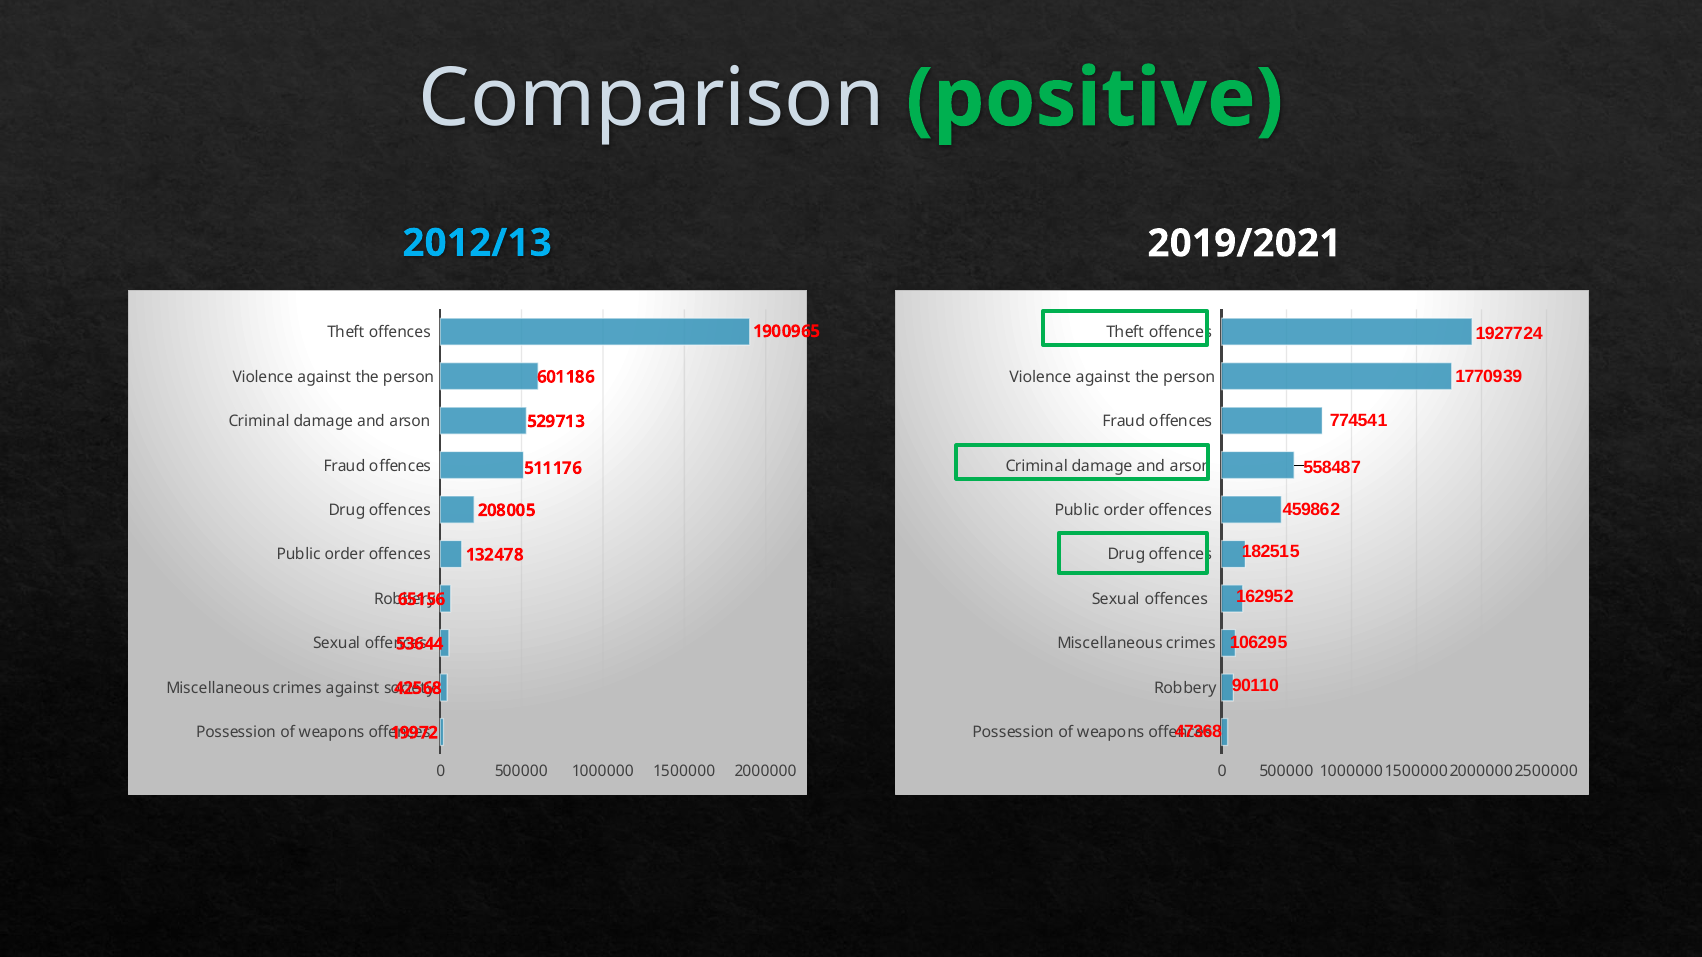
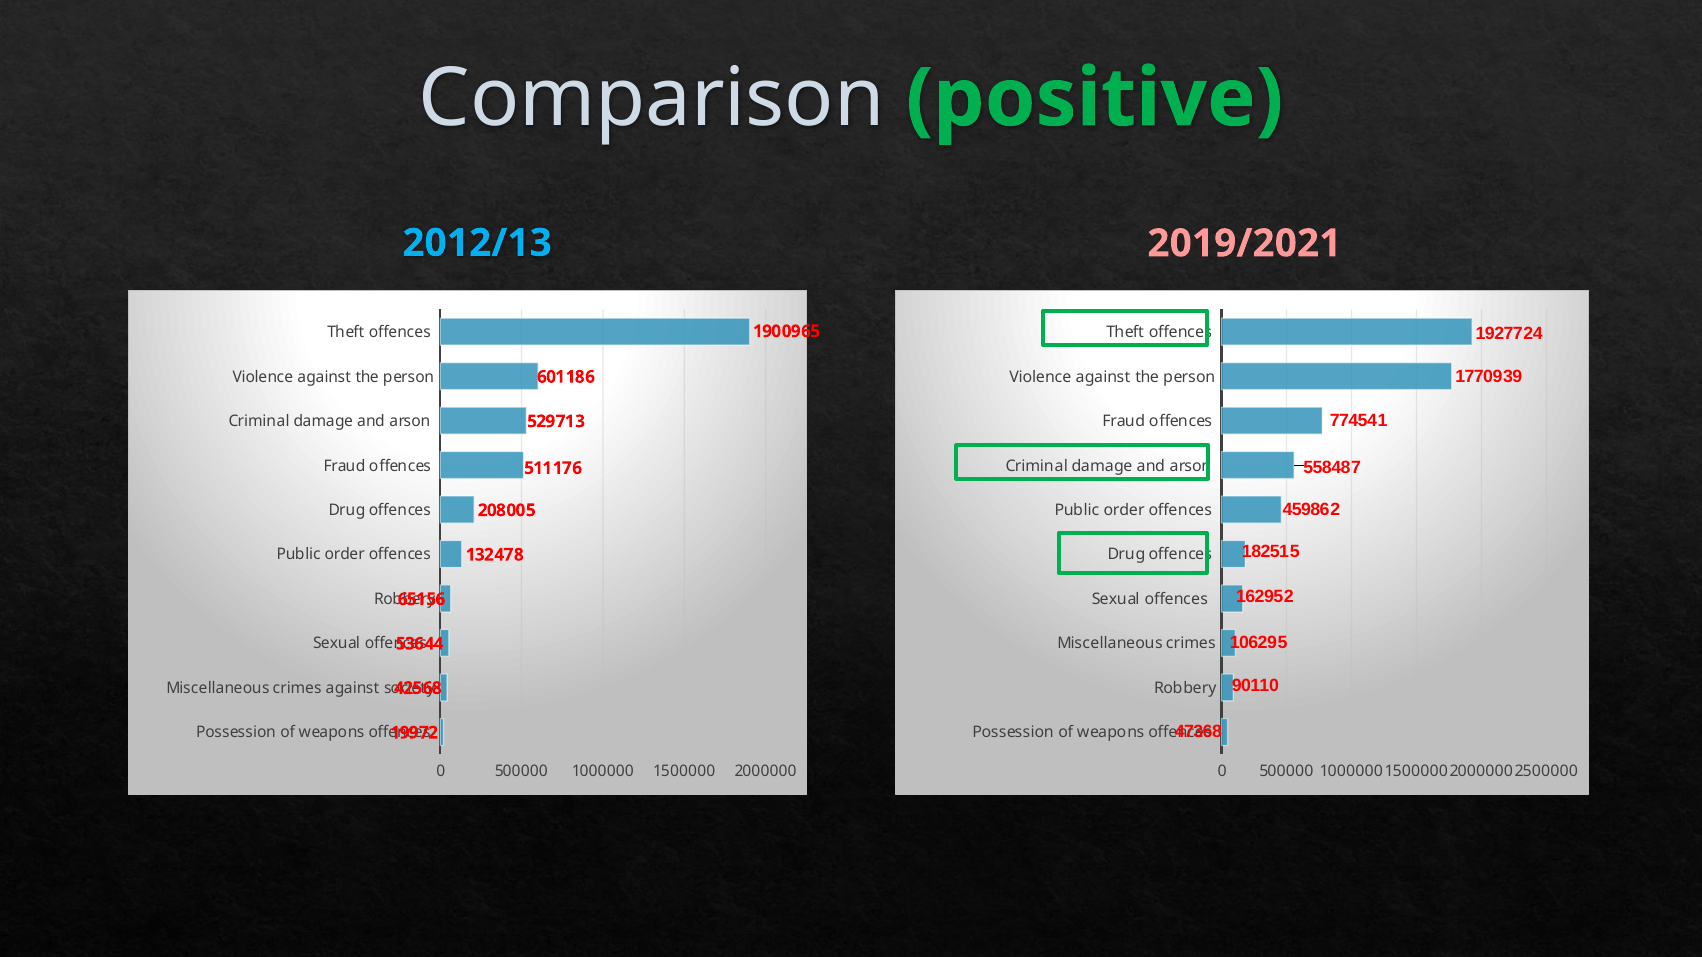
2019/2021 colour: white -> pink
